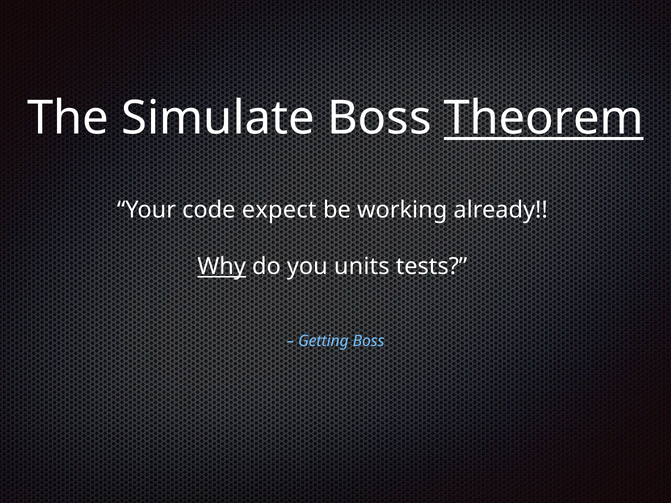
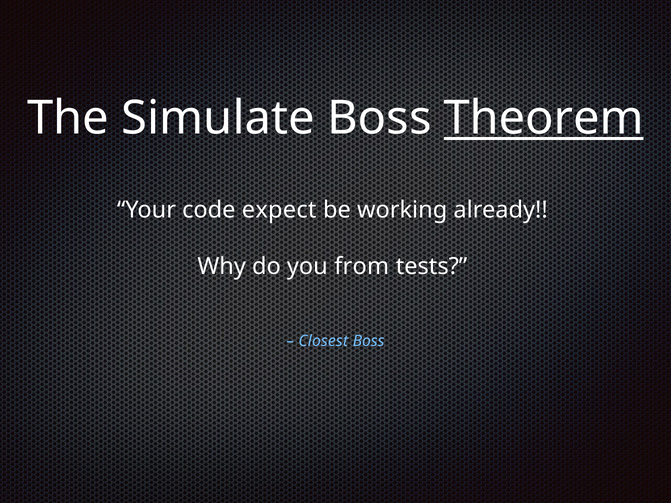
Why underline: present -> none
units: units -> from
Getting: Getting -> Closest
